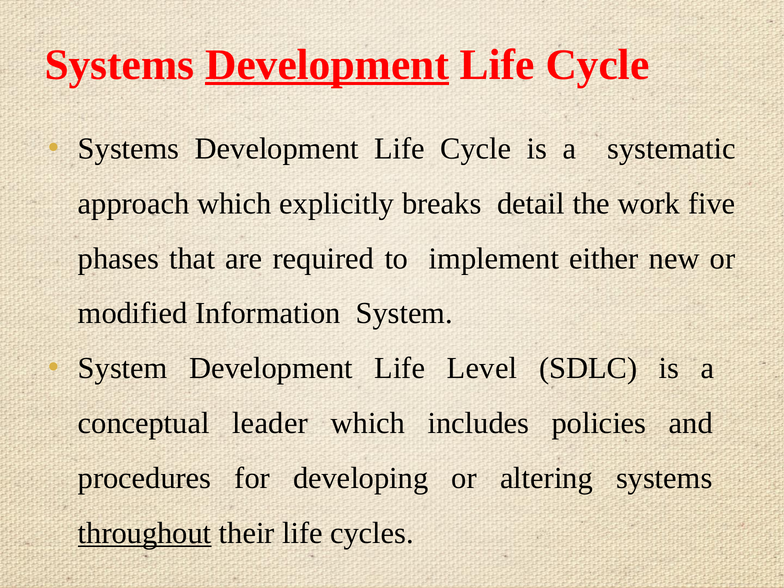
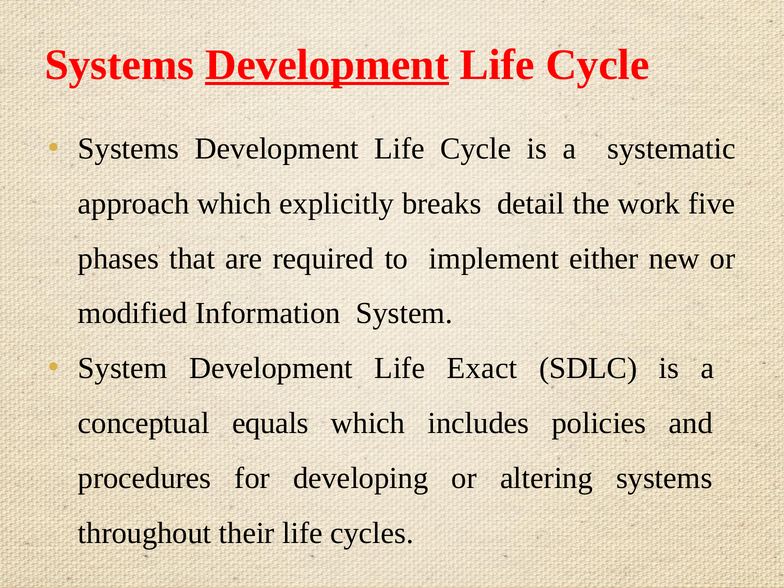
Level: Level -> Exact
leader: leader -> equals
throughout underline: present -> none
